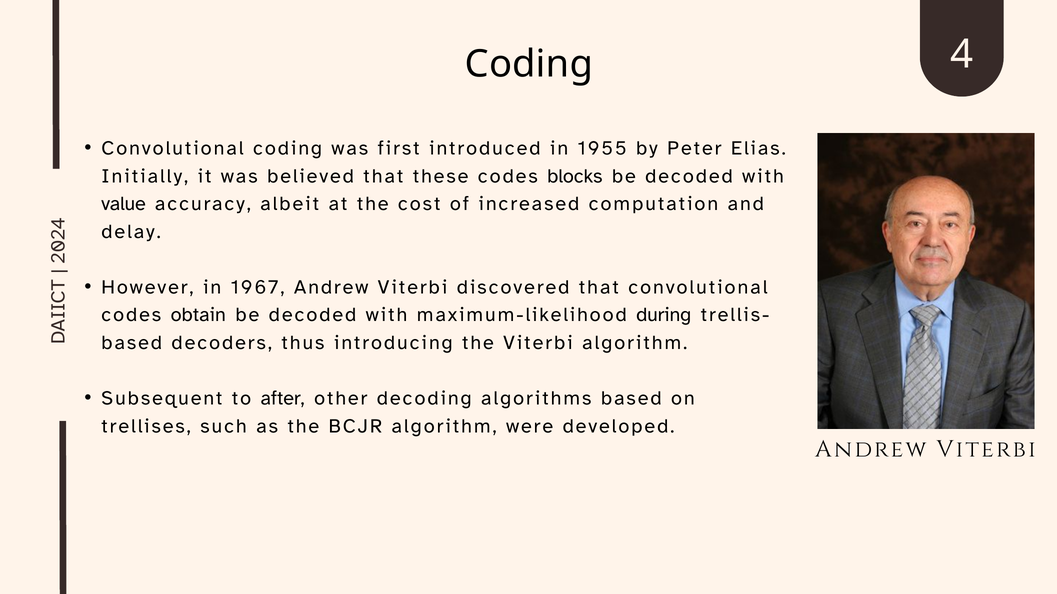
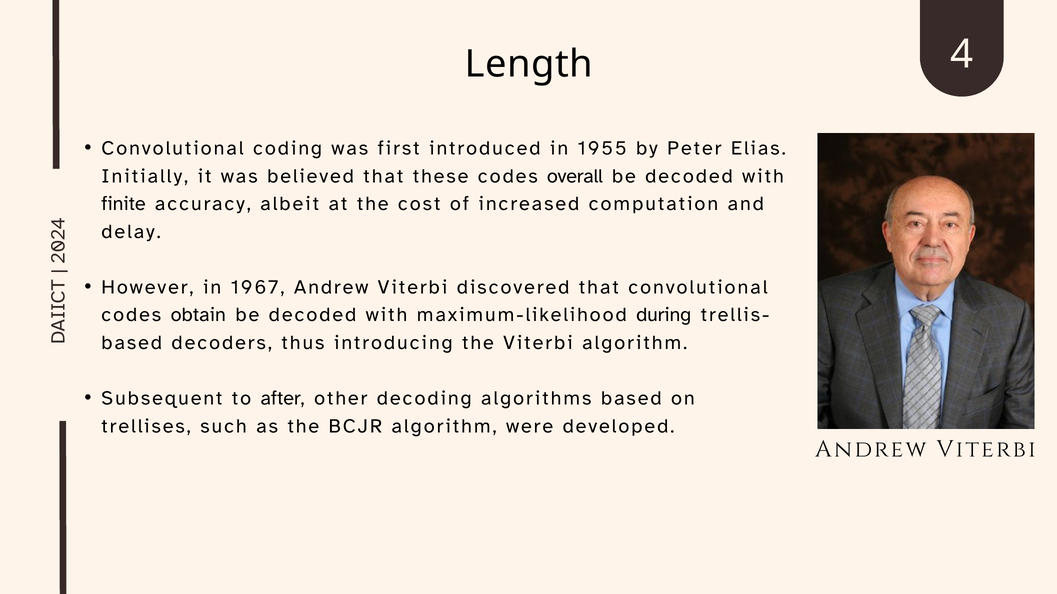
Coding at (529, 64): Coding -> Length
blocks: blocks -> overall
value: value -> finite
